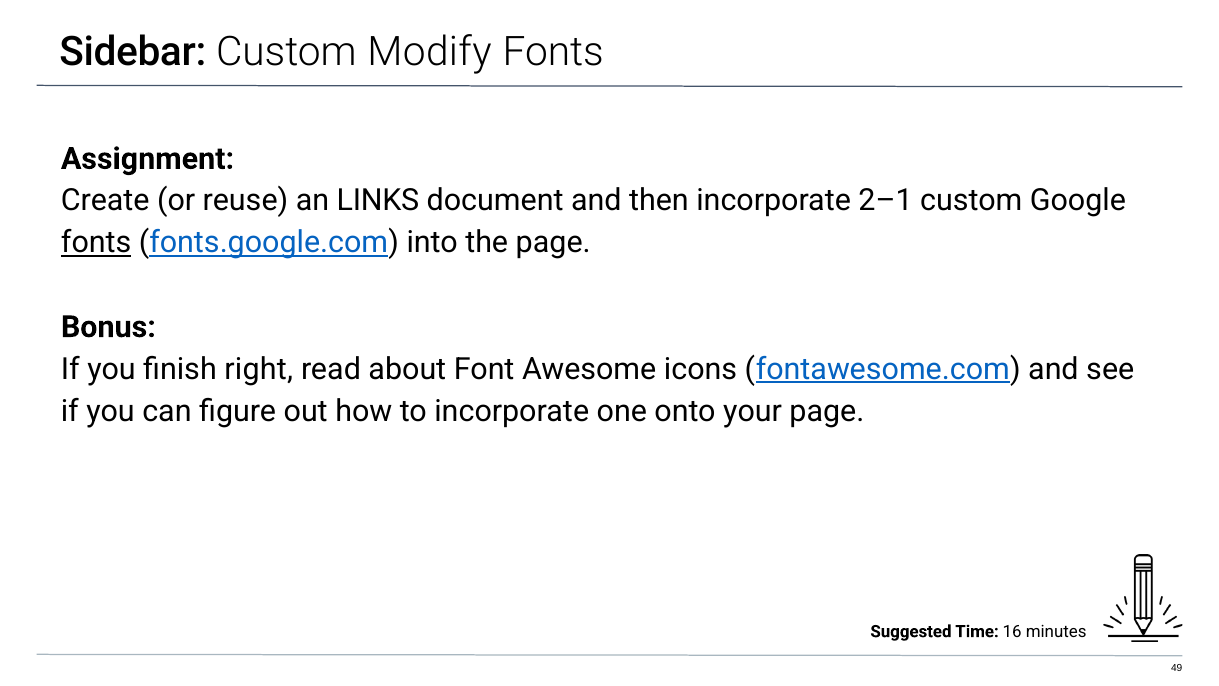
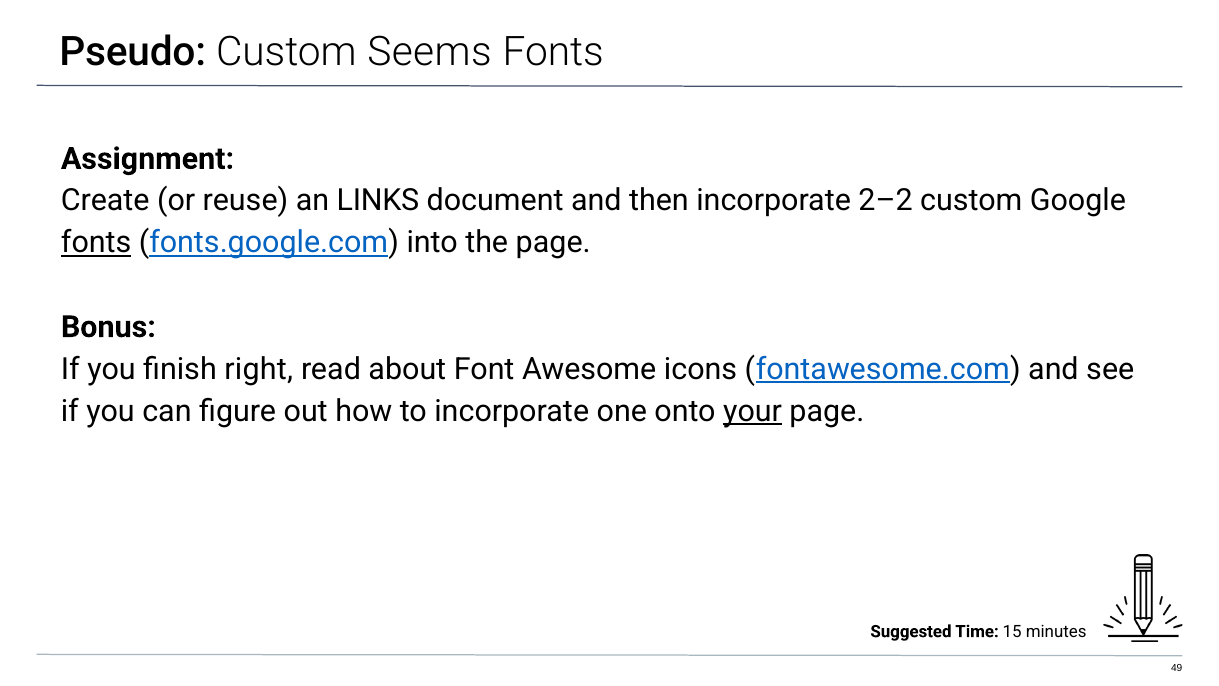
Sidebar: Sidebar -> Pseudo
Modify: Modify -> Seems
2–1: 2–1 -> 2–2
your underline: none -> present
16: 16 -> 15
